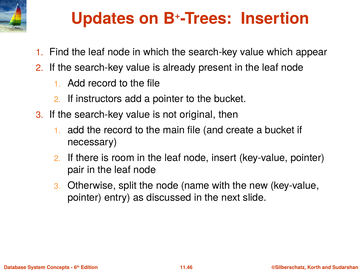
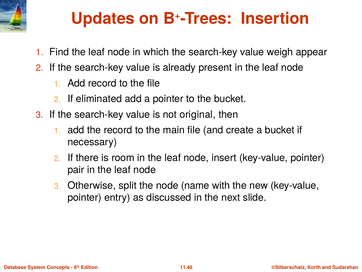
value which: which -> weigh
instructors: instructors -> eliminated
